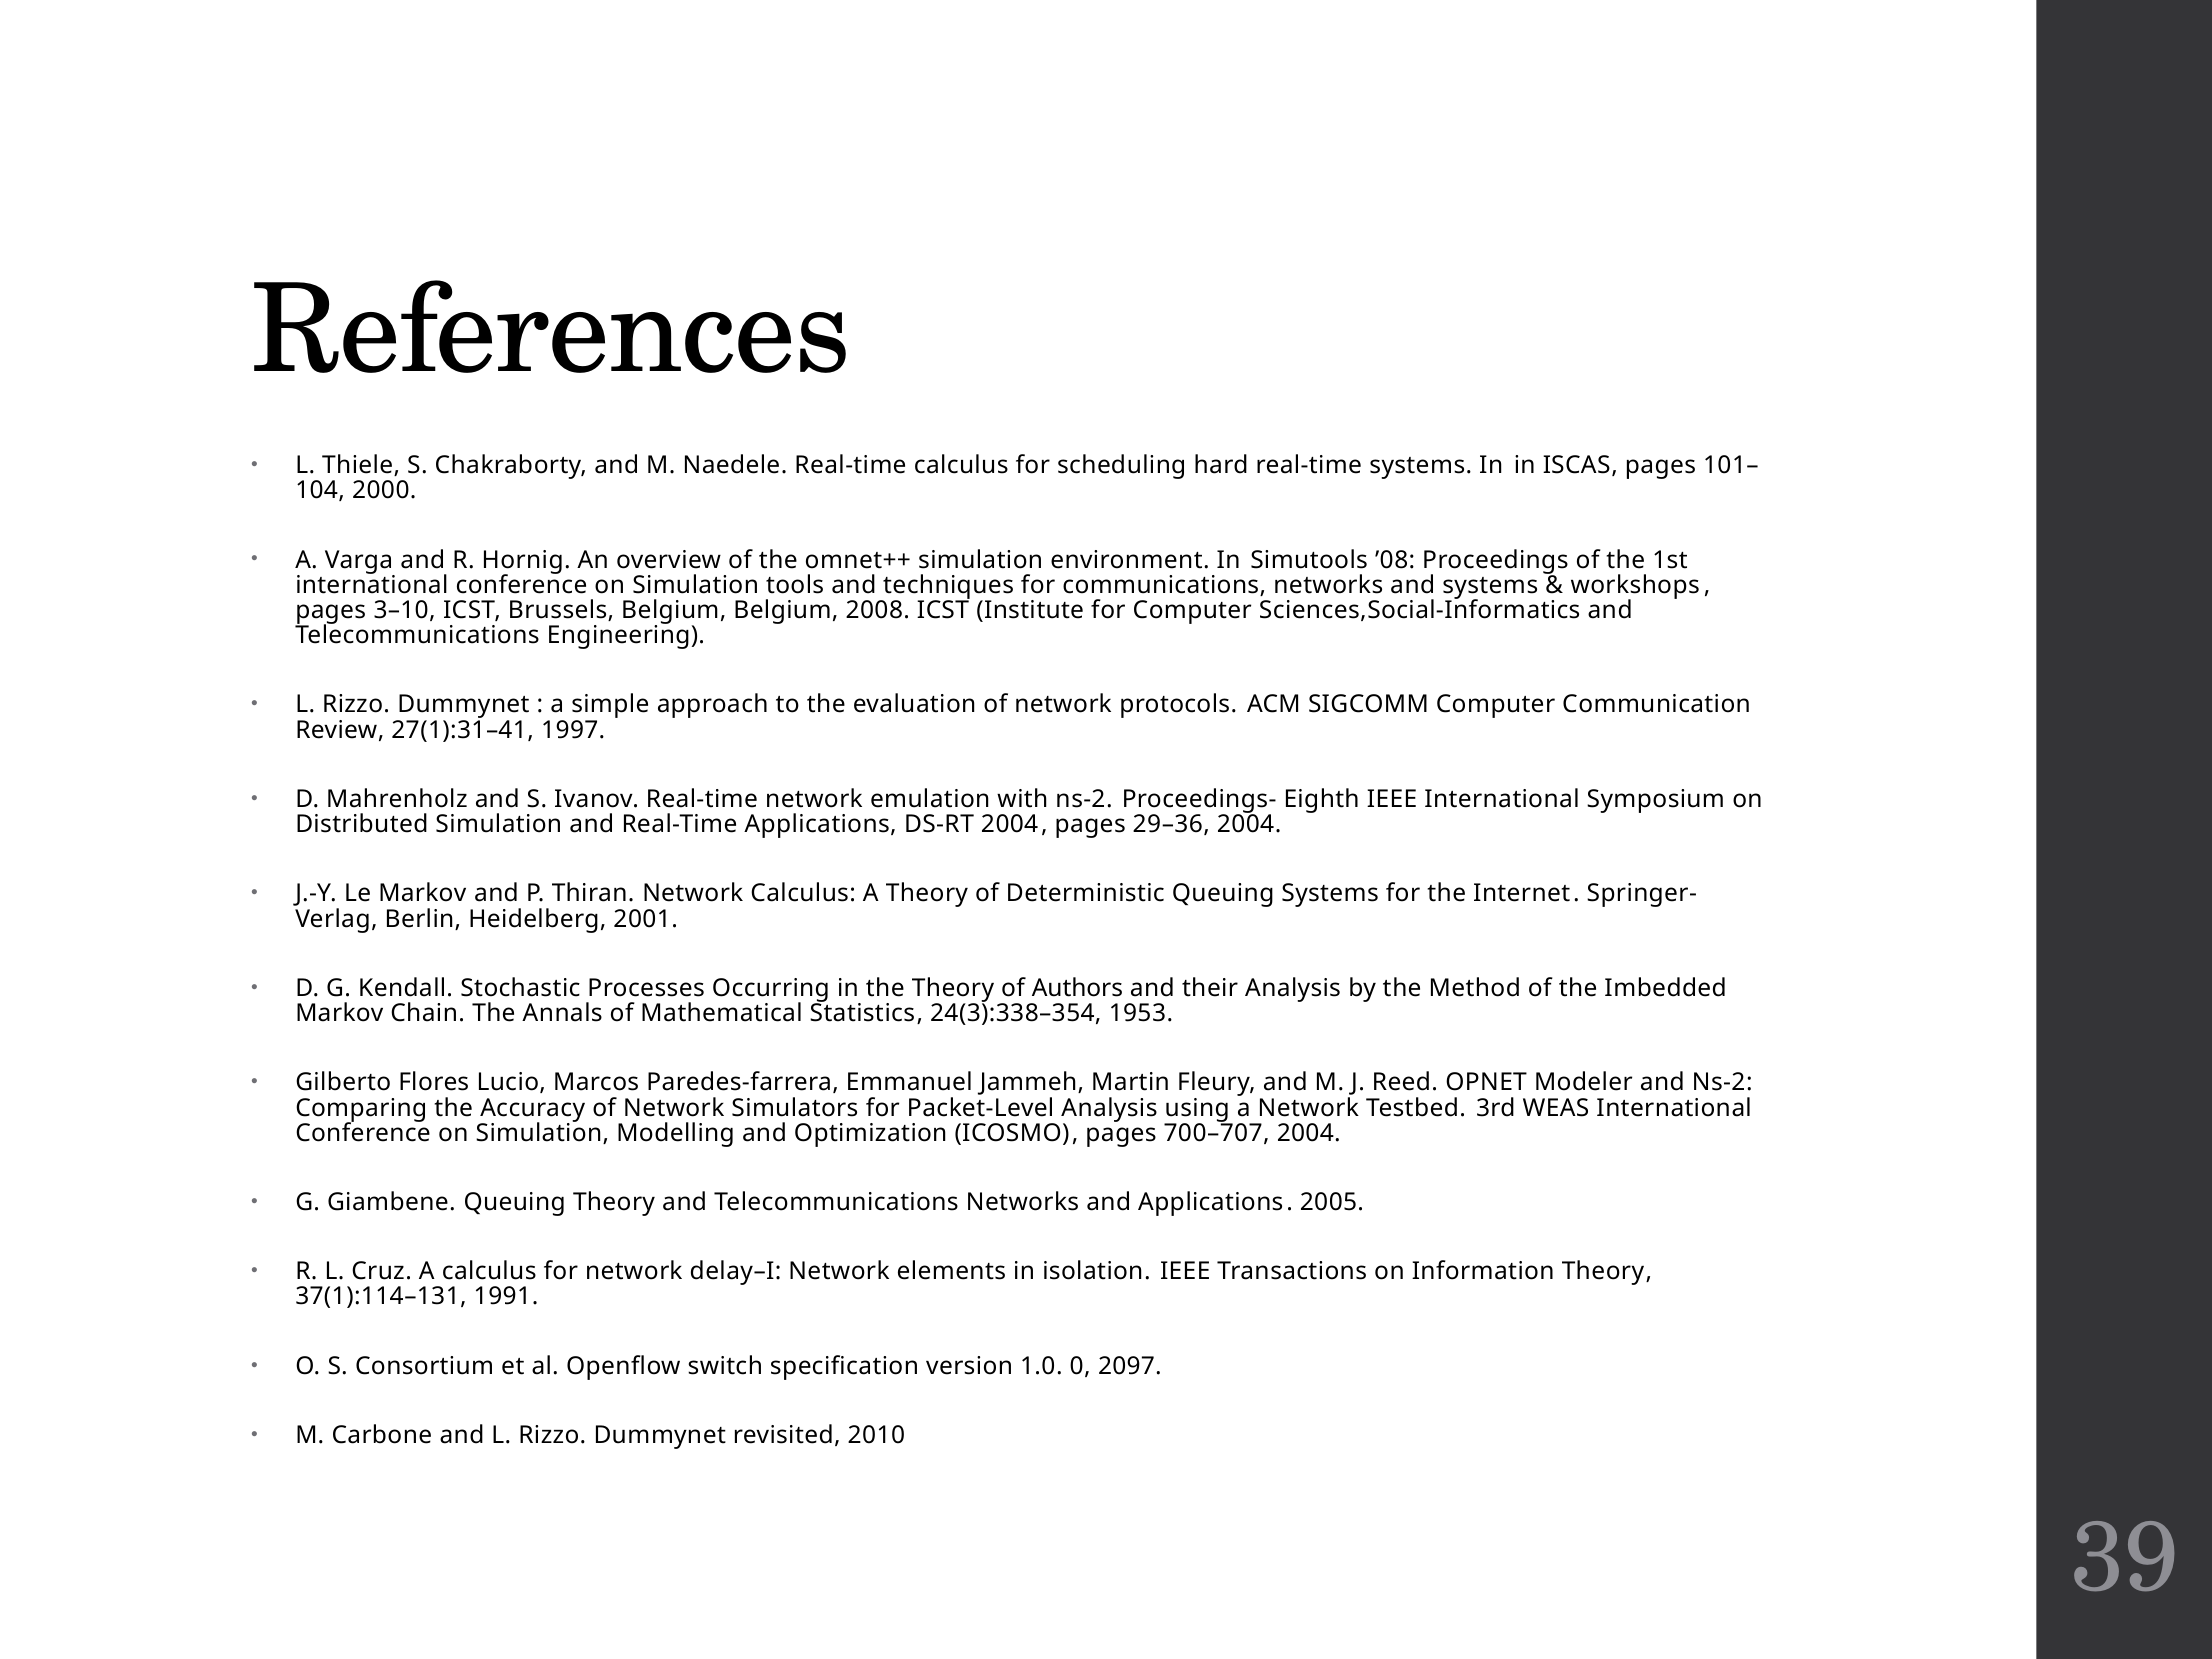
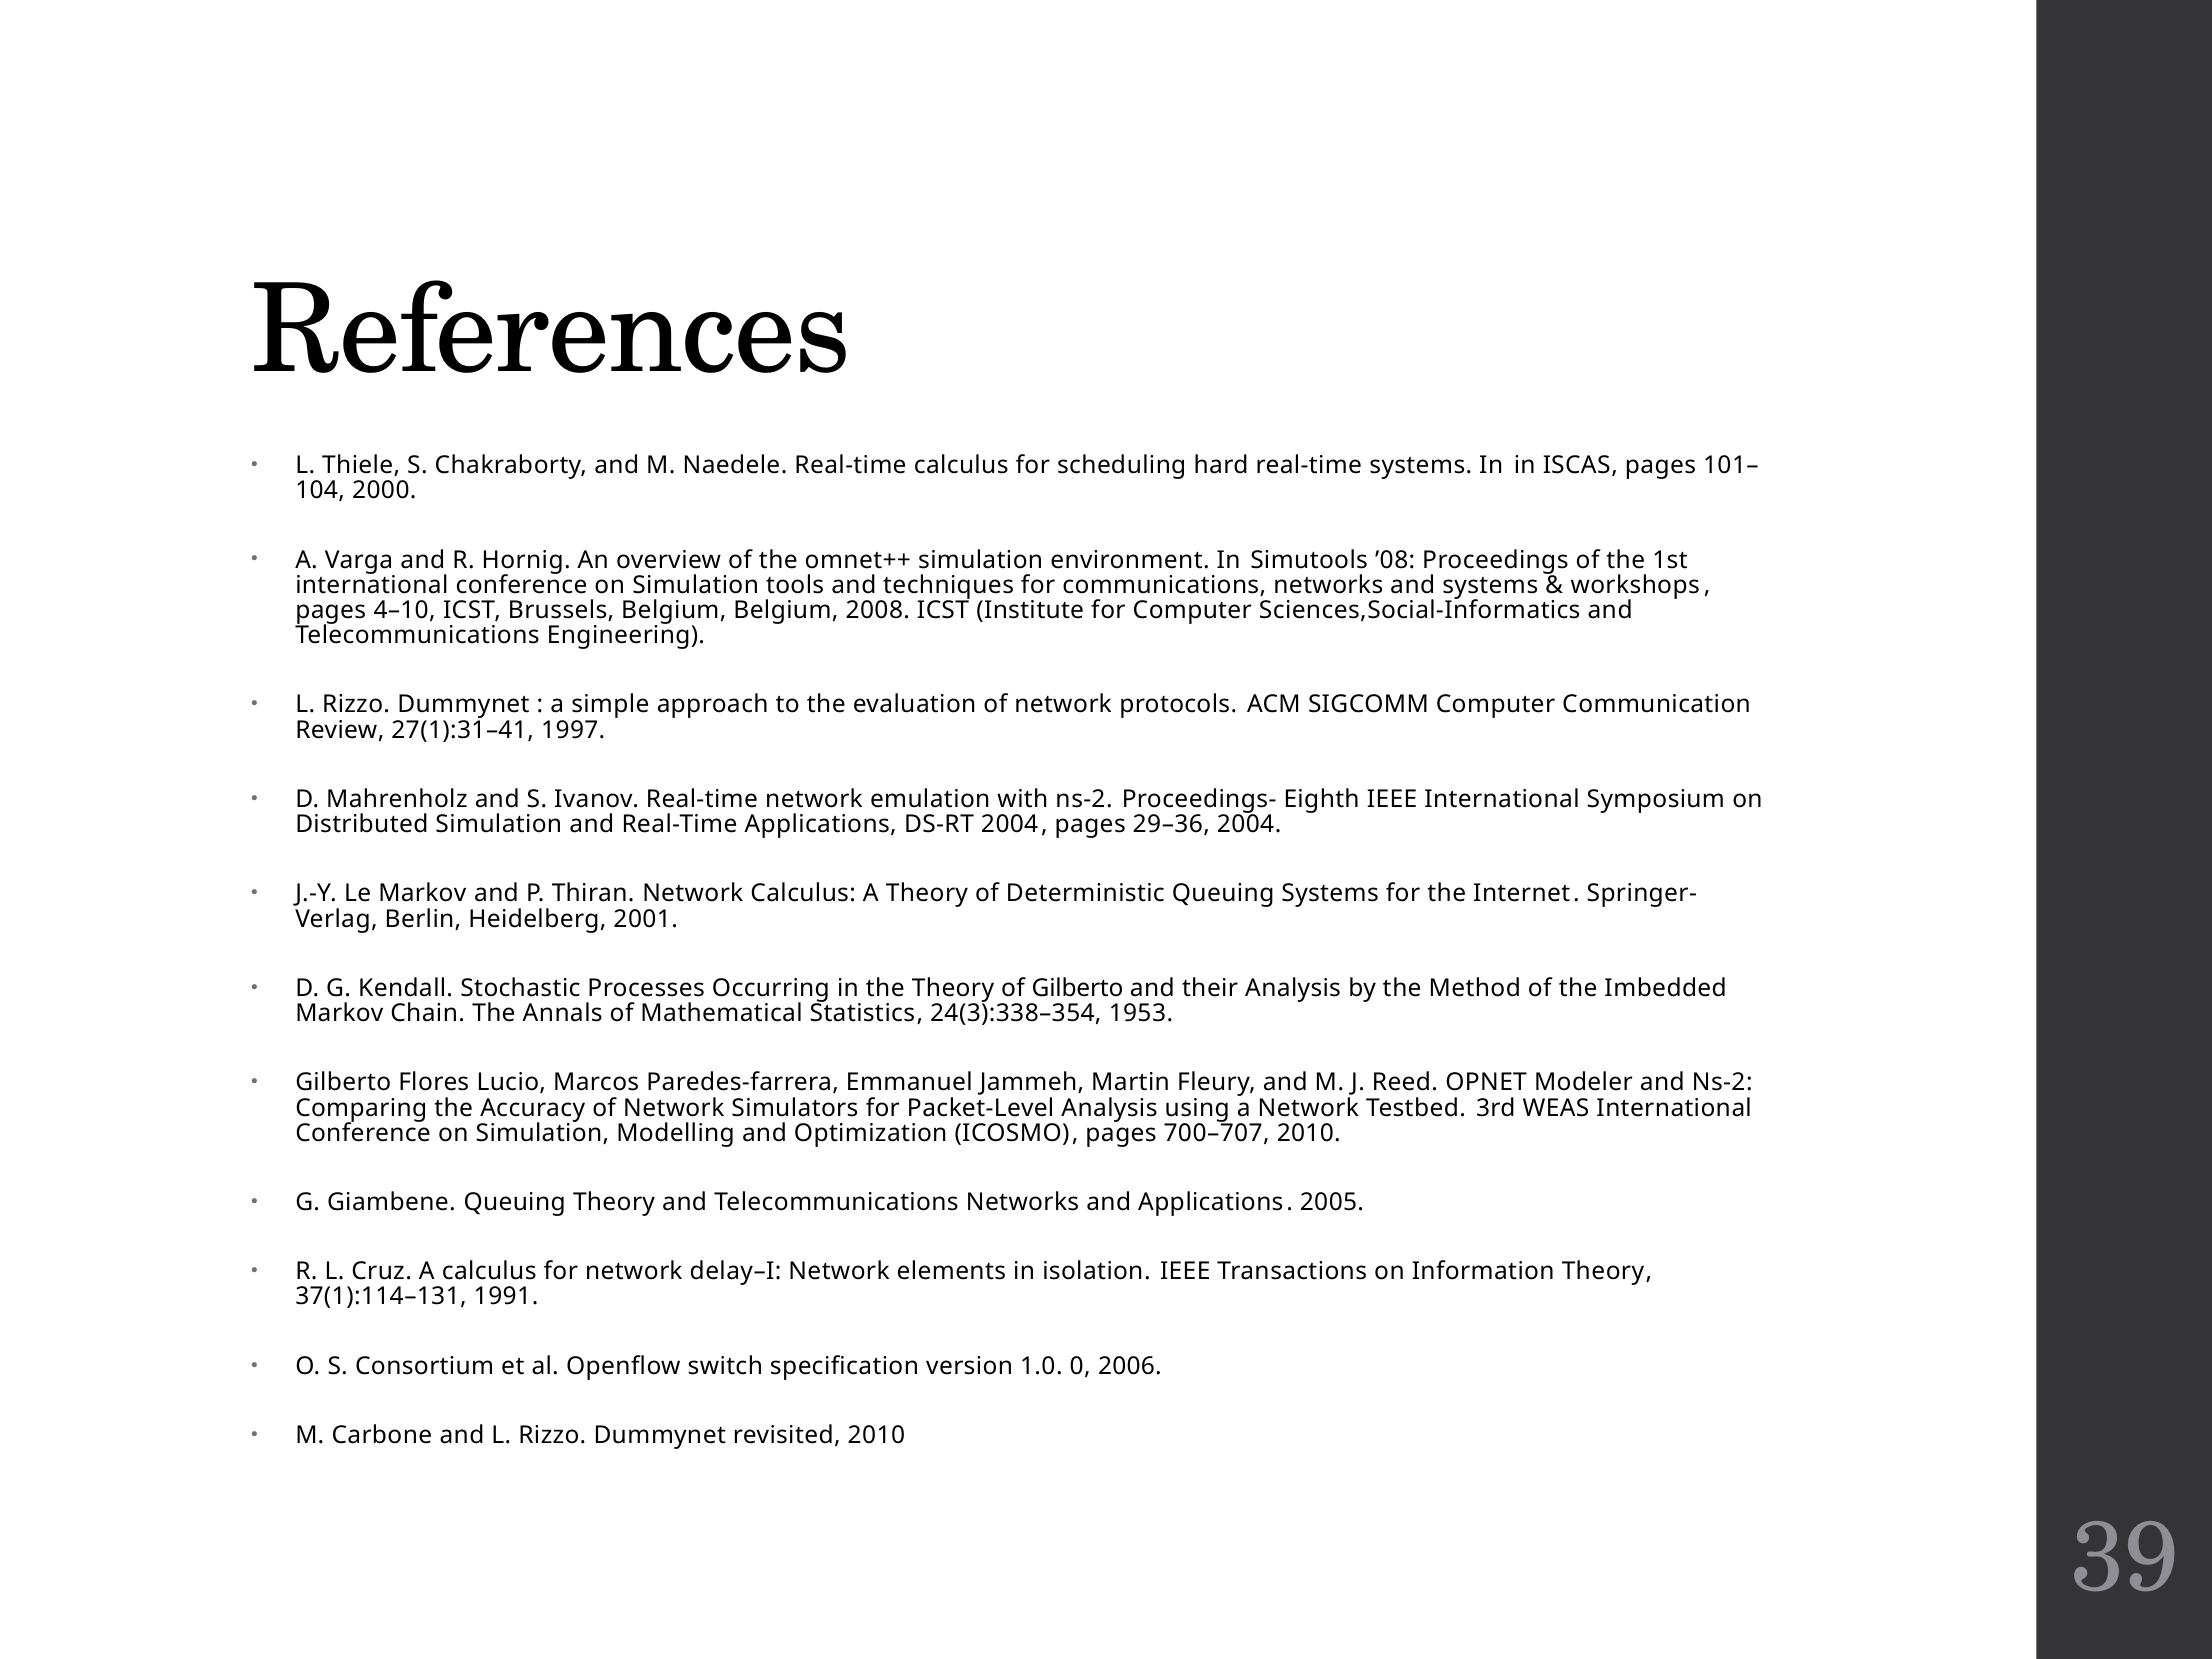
3–10: 3–10 -> 4–10
of Authors: Authors -> Gilberto
700–707 2004: 2004 -> 2010
2097: 2097 -> 2006
